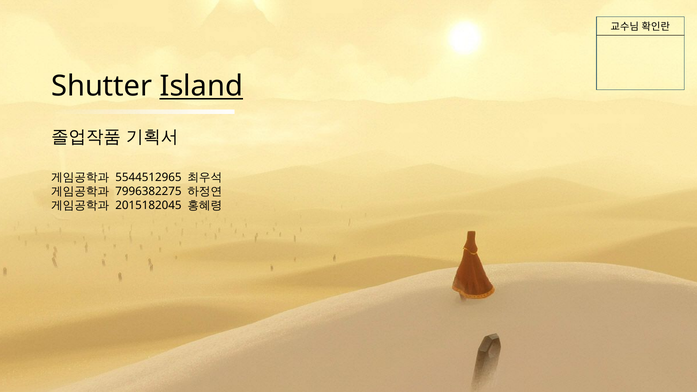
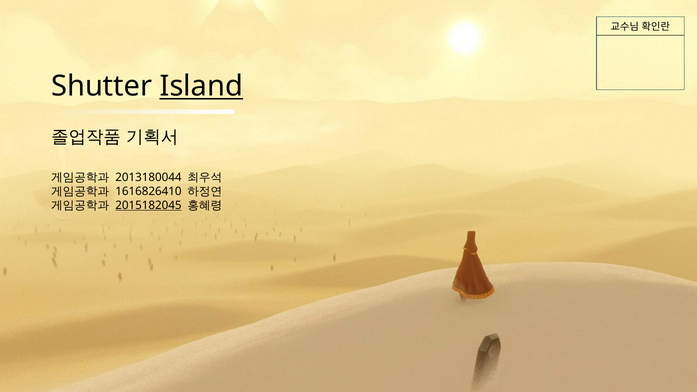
5544512965: 5544512965 -> 2013180044
7996382275: 7996382275 -> 1616826410
2015182045 underline: none -> present
